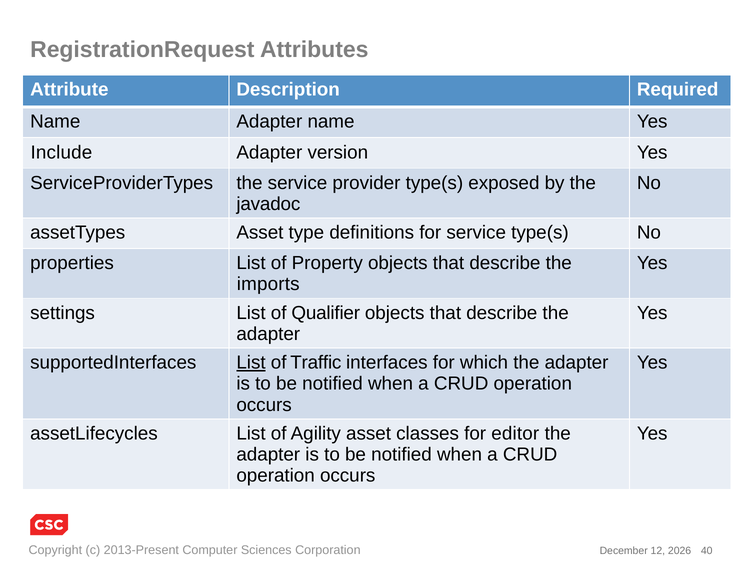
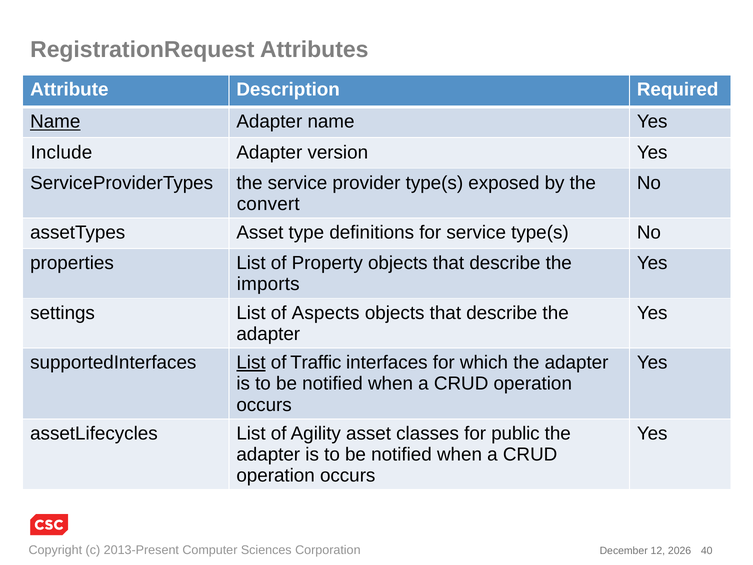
Name at (55, 122) underline: none -> present
javadoc: javadoc -> convert
Qualifier: Qualifier -> Aspects
editor: editor -> public
